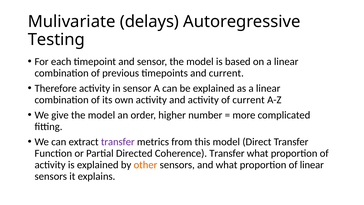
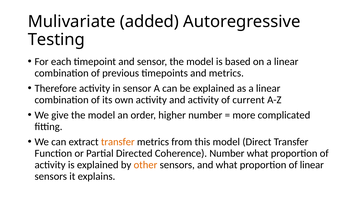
delays: delays -> added
and current: current -> metrics
transfer at (118, 142) colour: purple -> orange
Coherence Transfer: Transfer -> Number
